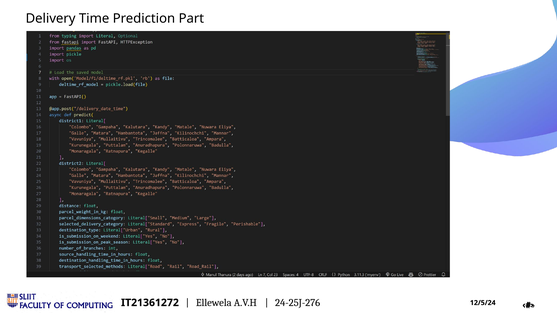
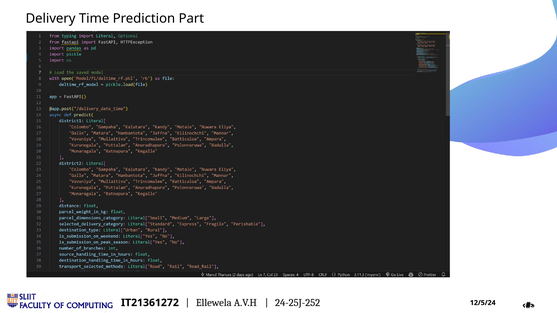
24-25J-276: 24-25J-276 -> 24-25J-252
